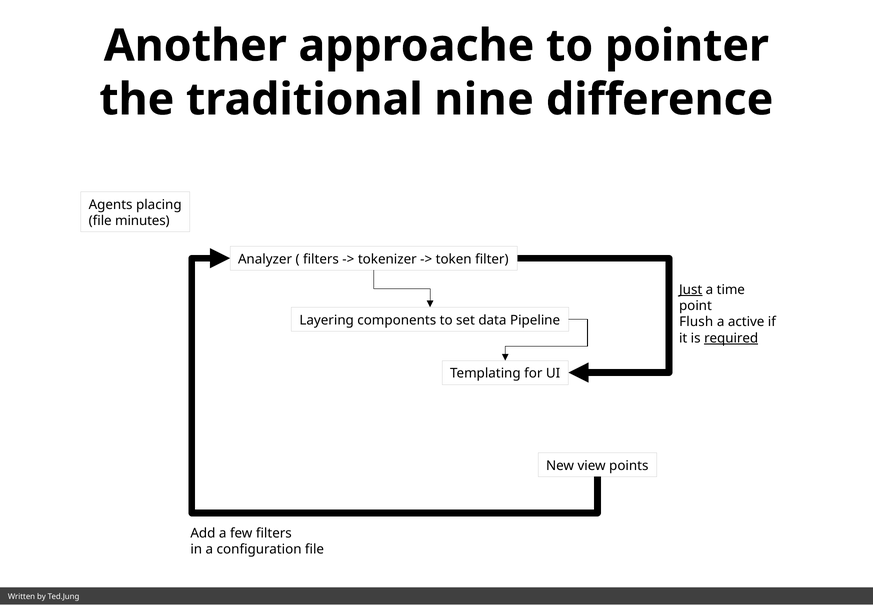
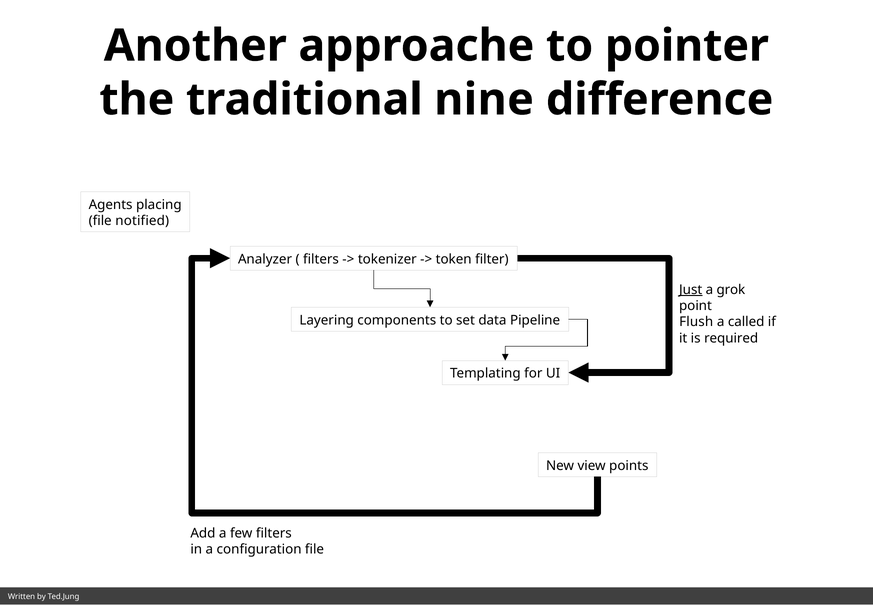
minutes: minutes -> notified
time: time -> grok
active: active -> called
required underline: present -> none
